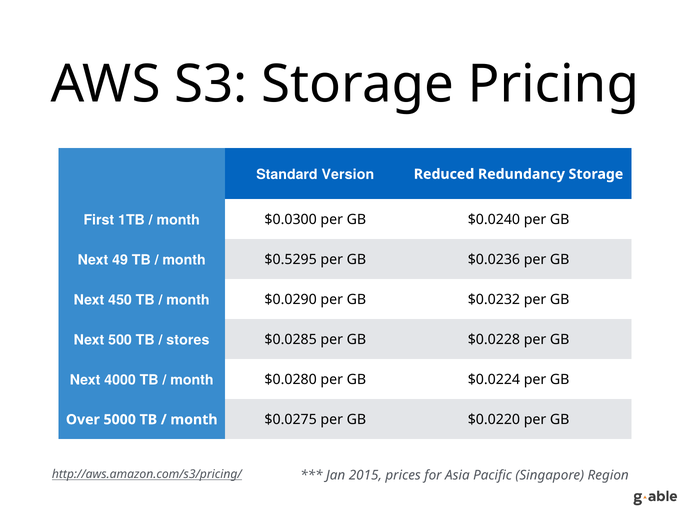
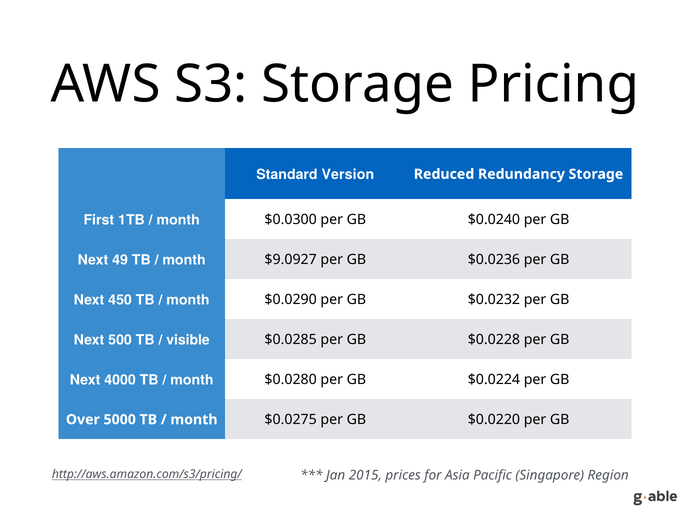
$0.5295: $0.5295 -> $9.0927
stores: stores -> visible
